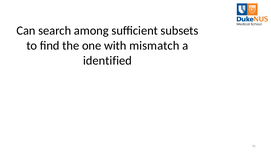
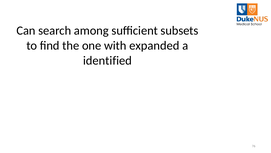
mismatch: mismatch -> expanded
